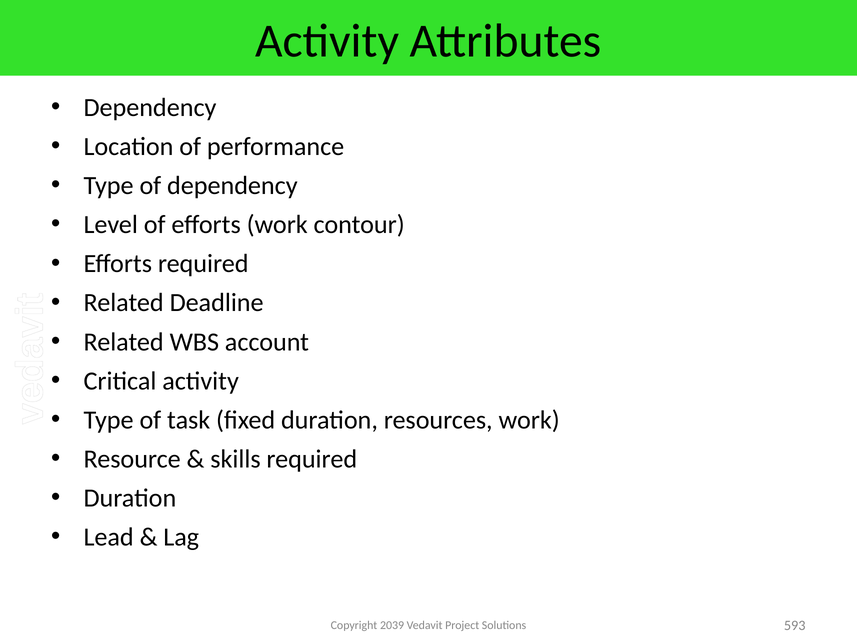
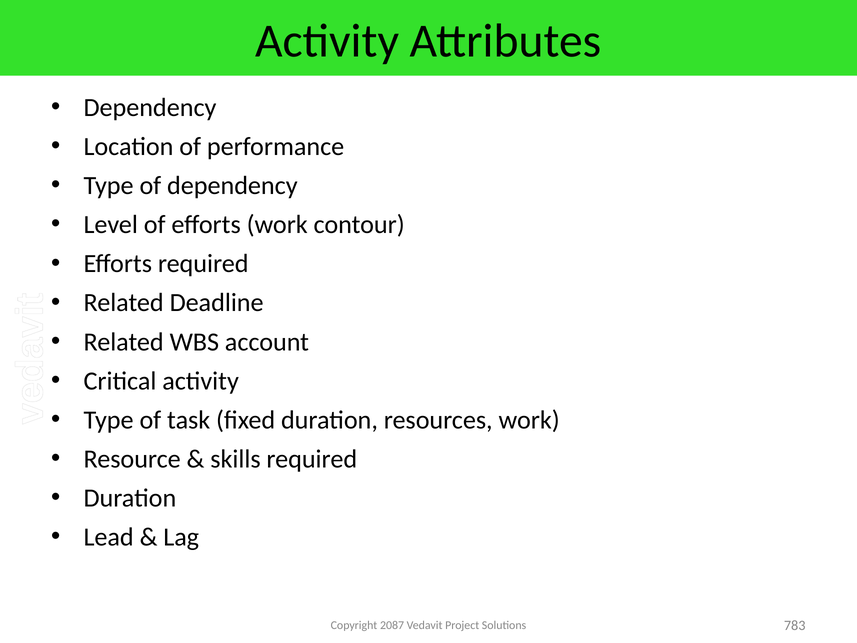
2039: 2039 -> 2087
593: 593 -> 783
